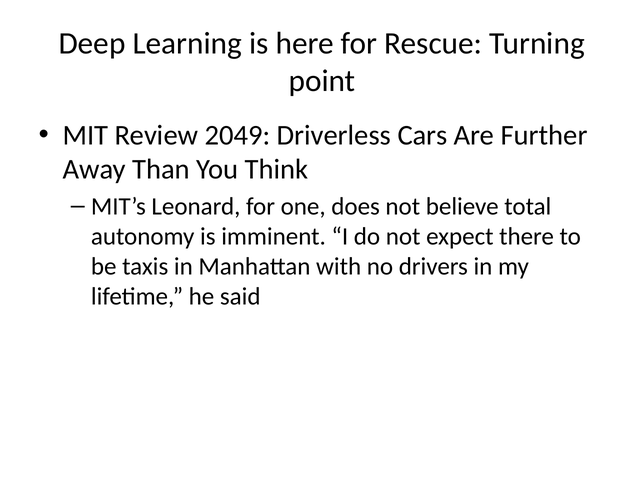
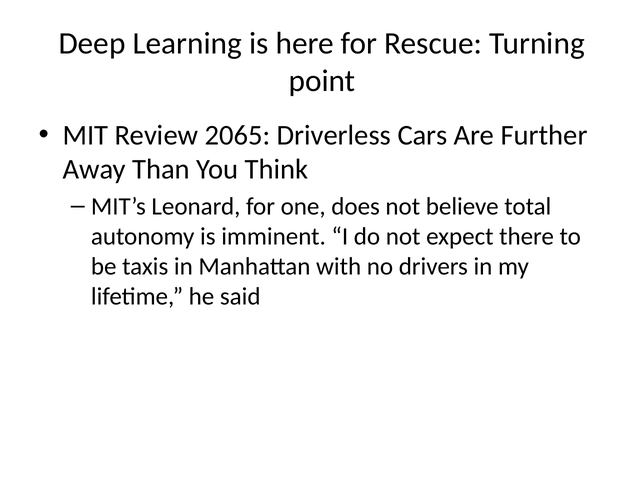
2049: 2049 -> 2065
